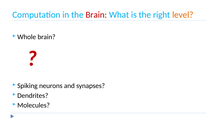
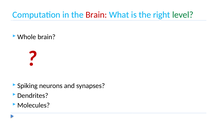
level colour: orange -> green
